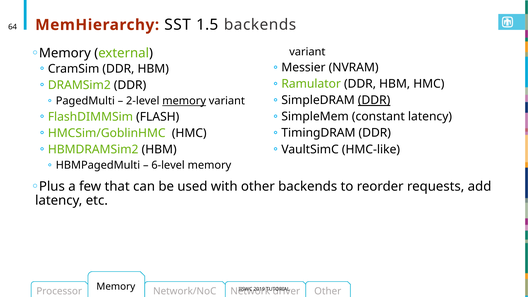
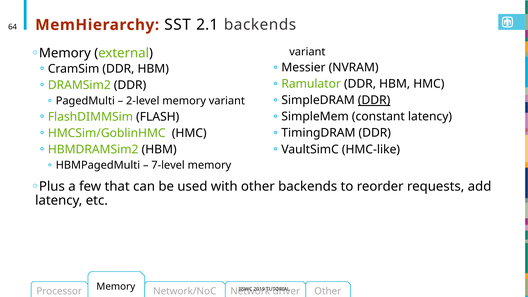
1.5: 1.5 -> 2.1
memory at (184, 101) underline: present -> none
6-level: 6-level -> 7-level
